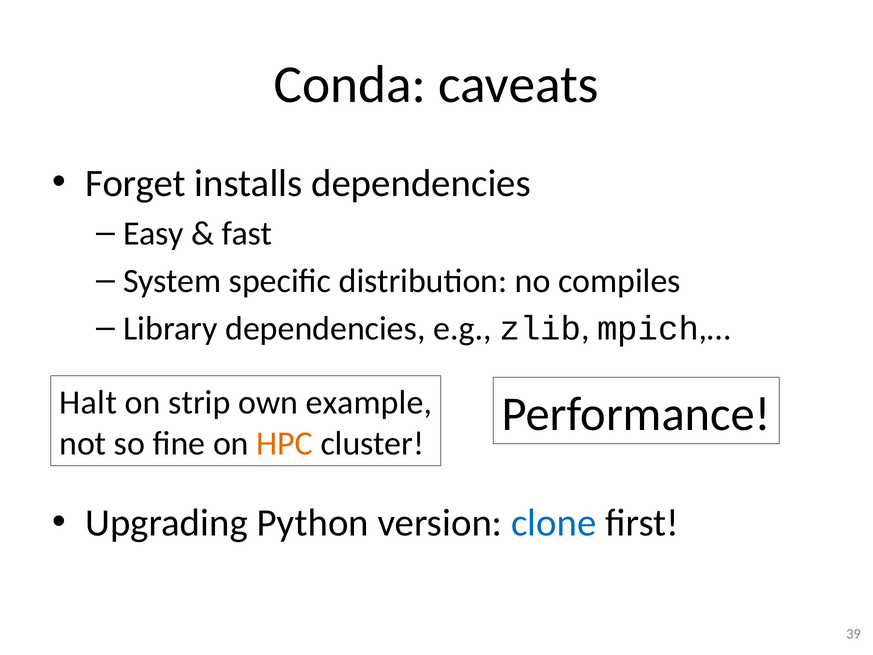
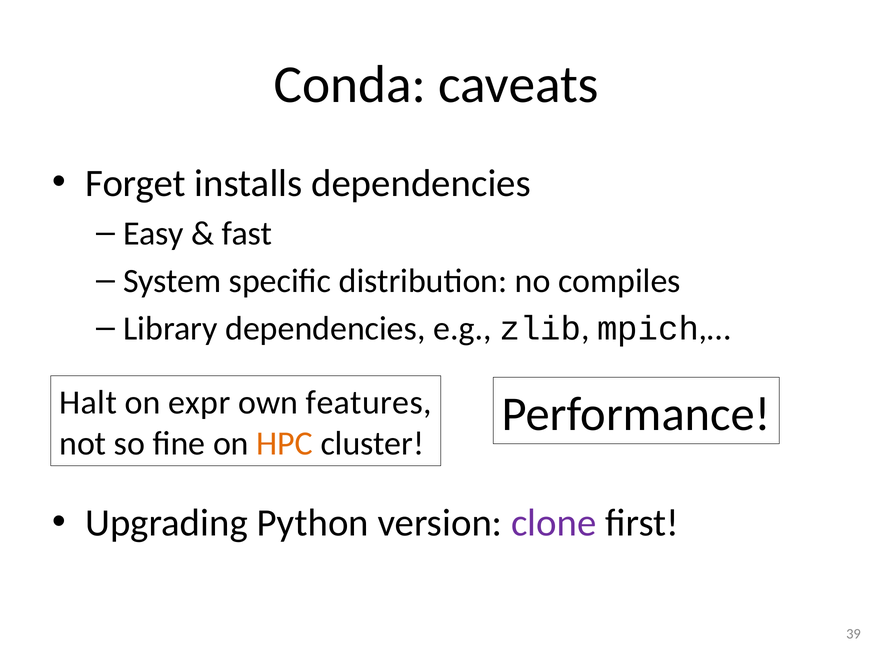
strip: strip -> expr
example: example -> features
clone colour: blue -> purple
